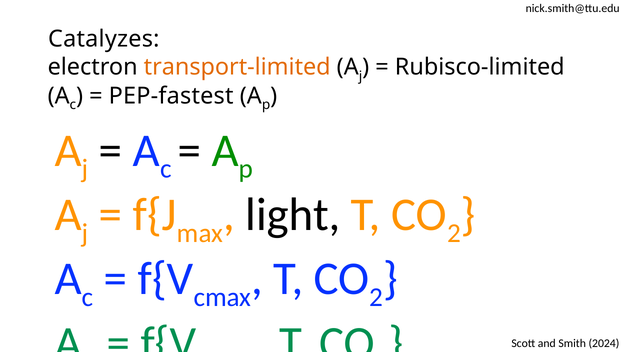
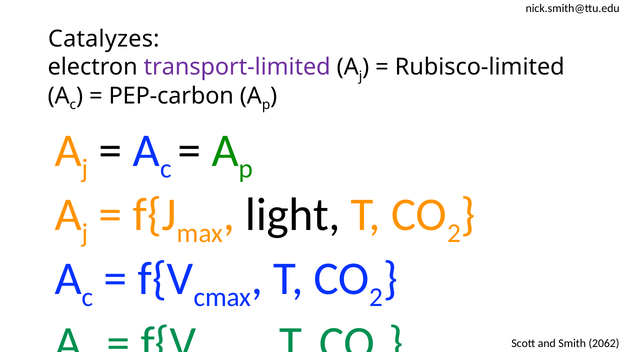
transport-limited colour: orange -> purple
PEP-fastest: PEP-fastest -> PEP-carbon
2024: 2024 -> 2062
